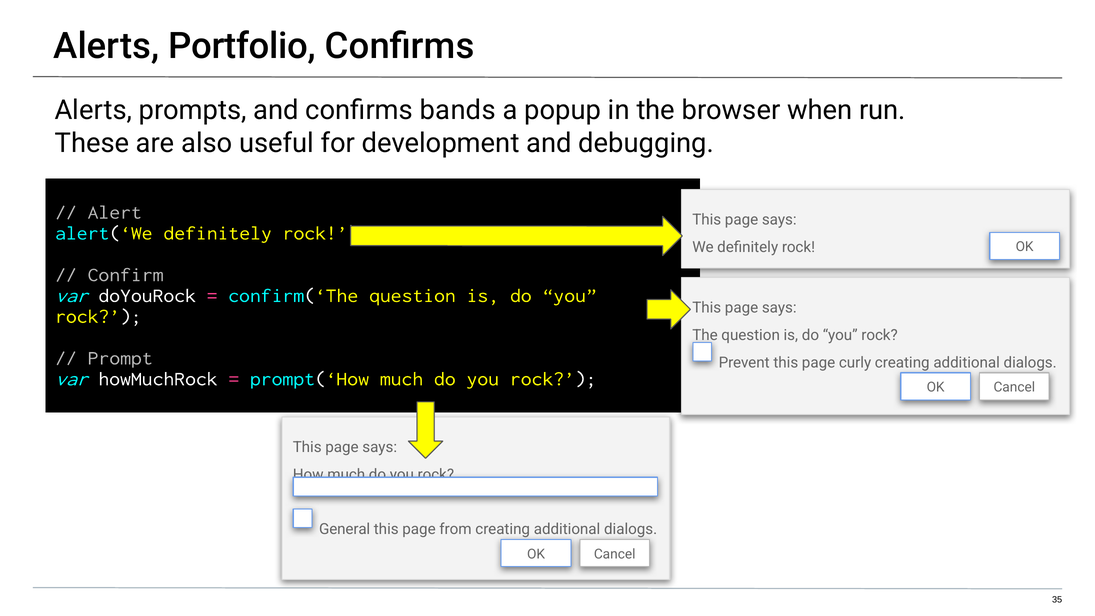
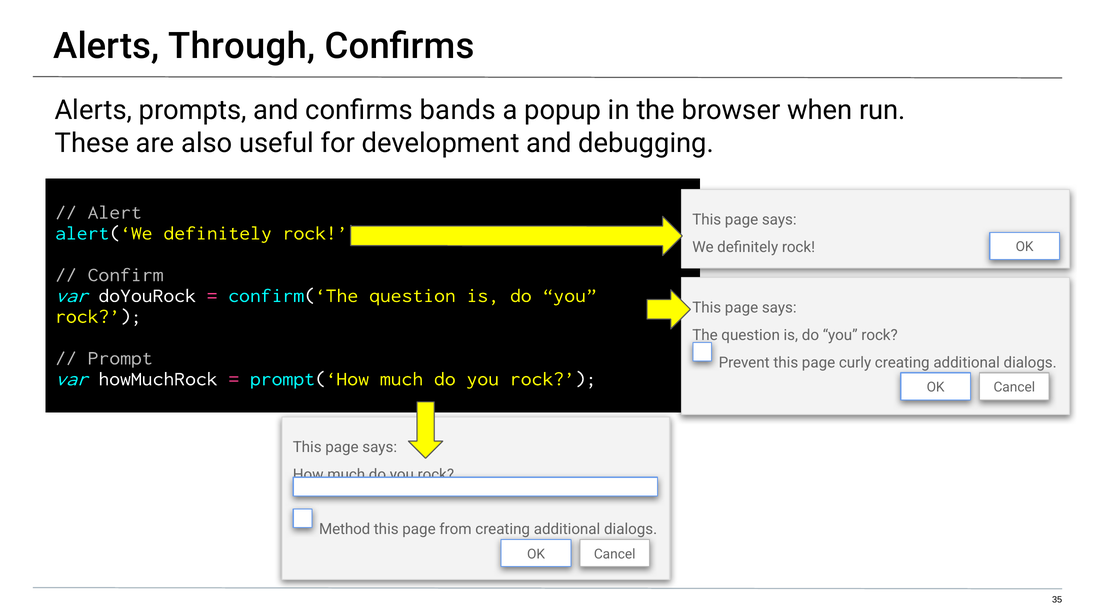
Portfolio: Portfolio -> Through
General: General -> Method
